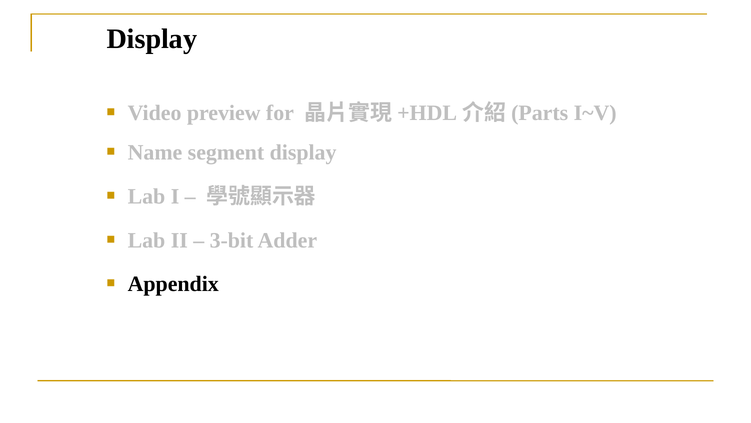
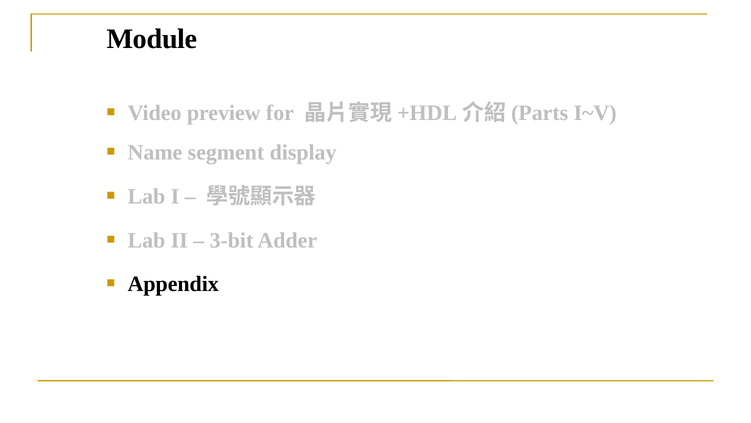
Display at (152, 39): Display -> Module
